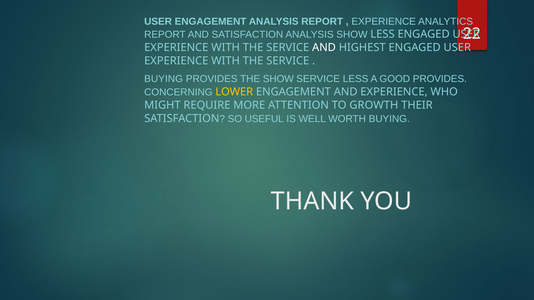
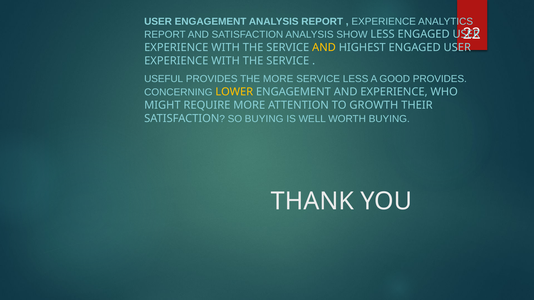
AND at (324, 48) colour: white -> yellow
BUYING at (164, 79): BUYING -> USEFUL
THE SHOW: SHOW -> MORE
SO USEFUL: USEFUL -> BUYING
